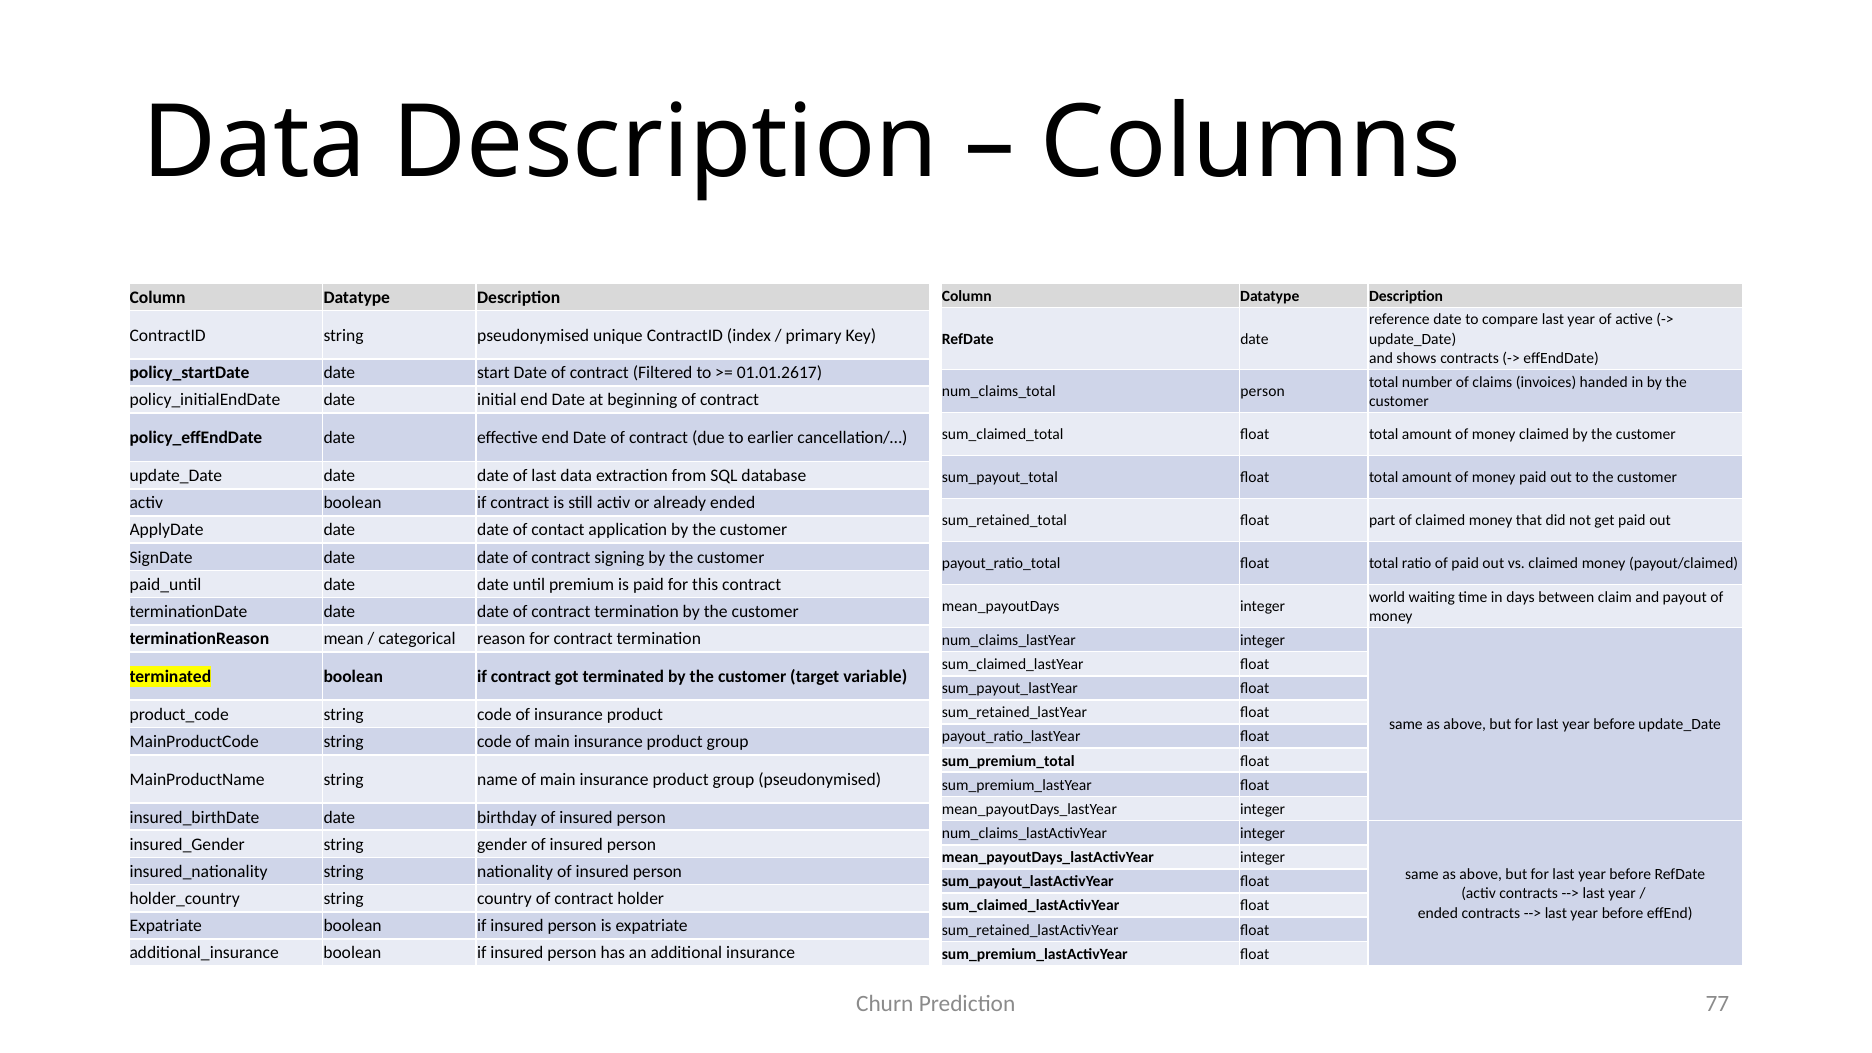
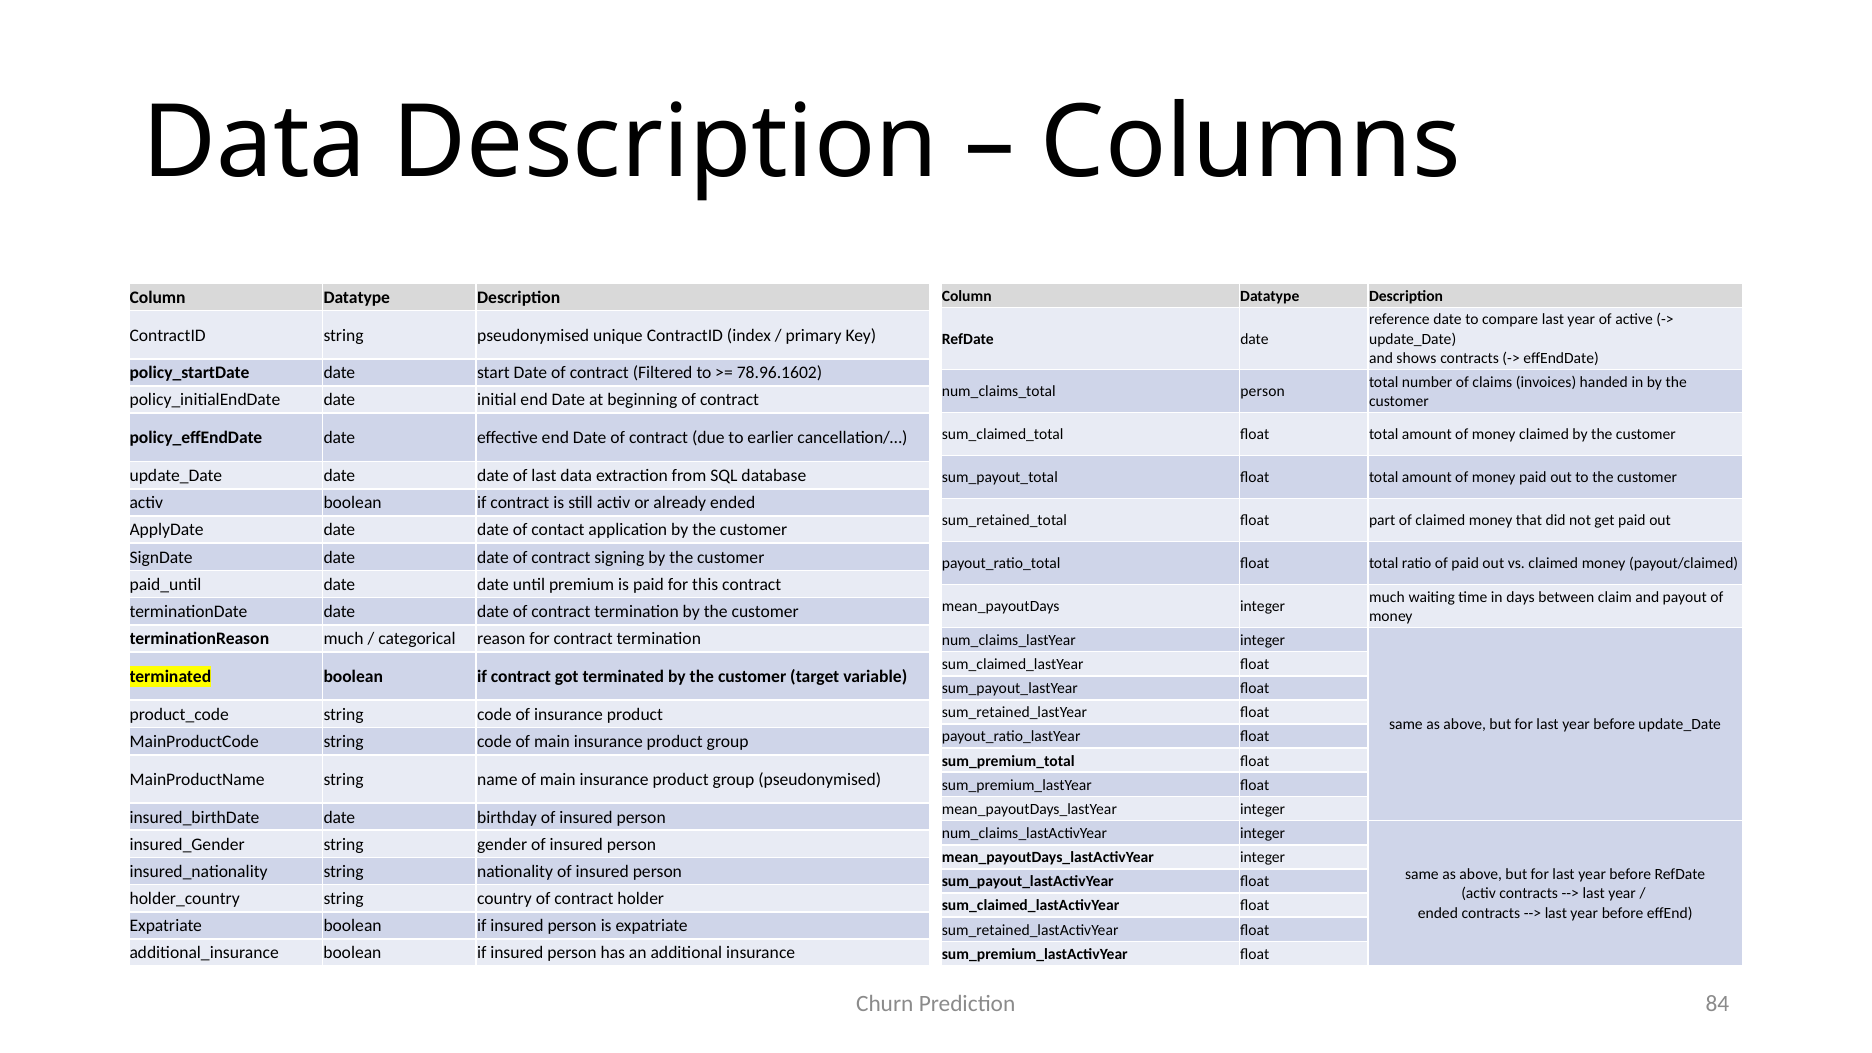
01.01.2617: 01.01.2617 -> 78.96.1602
world at (1387, 597): world -> much
terminationReason mean: mean -> much
77: 77 -> 84
